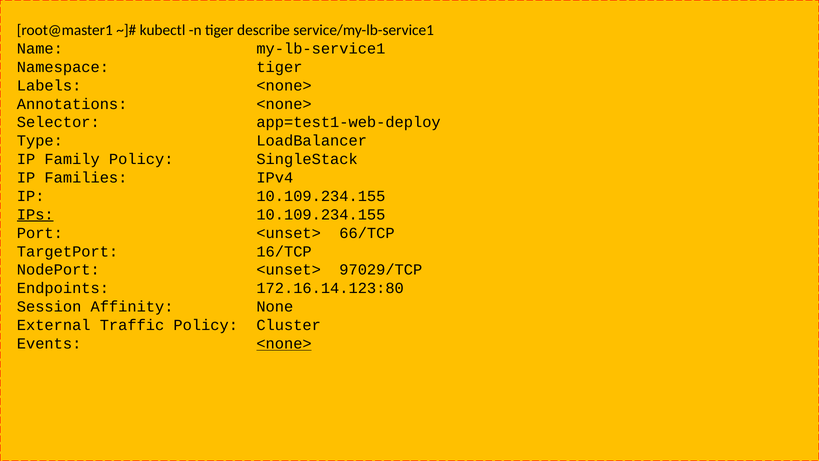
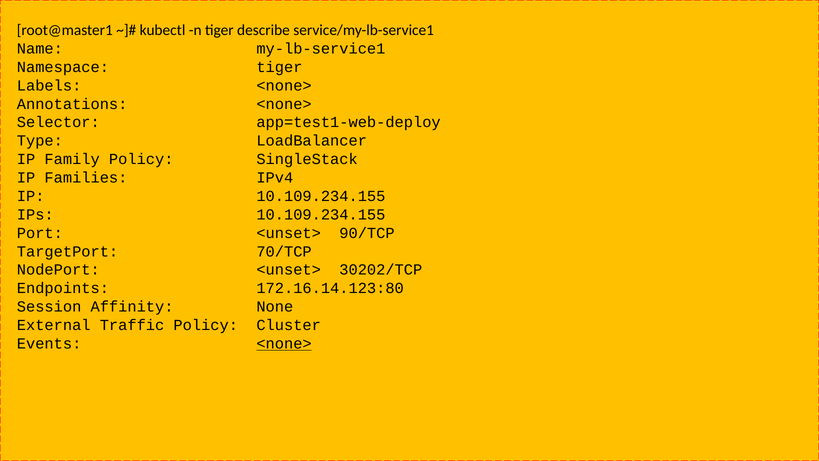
IPs underline: present -> none
66/TCP: 66/TCP -> 90/TCP
16/TCP: 16/TCP -> 70/TCP
97029/TCP: 97029/TCP -> 30202/TCP
